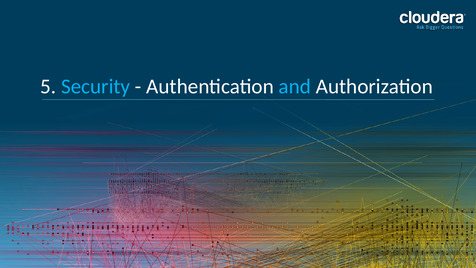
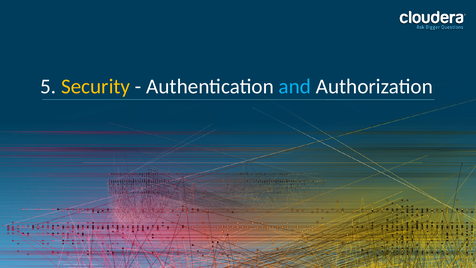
Security colour: light blue -> yellow
